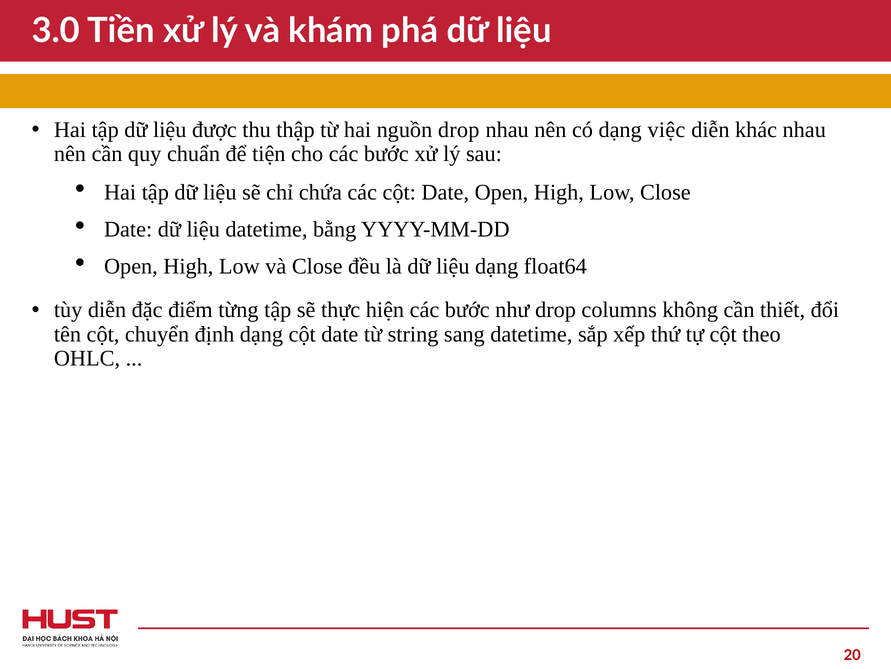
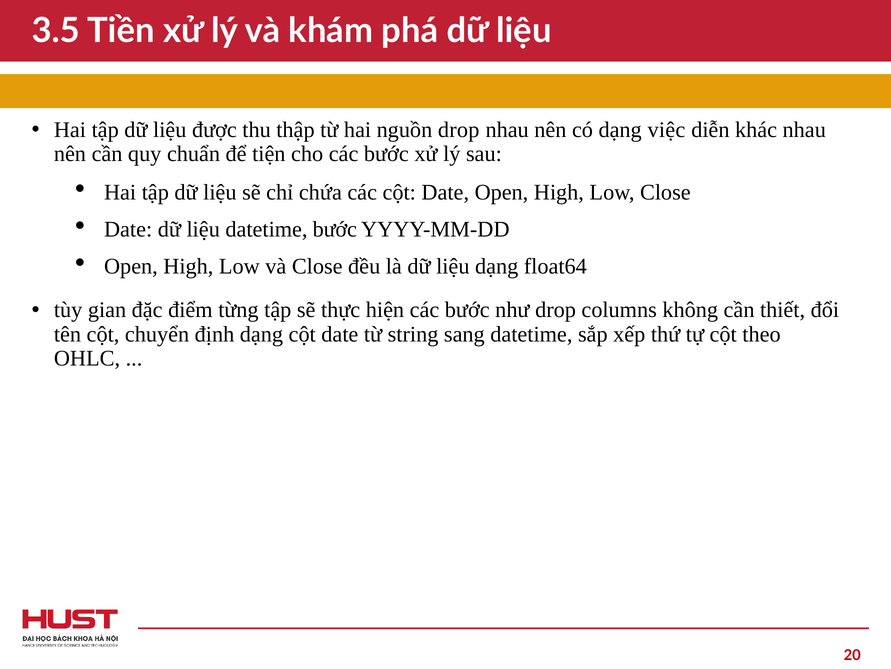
3.0: 3.0 -> 3.5
datetime bằng: bằng -> bước
tùy diễn: diễn -> gian
